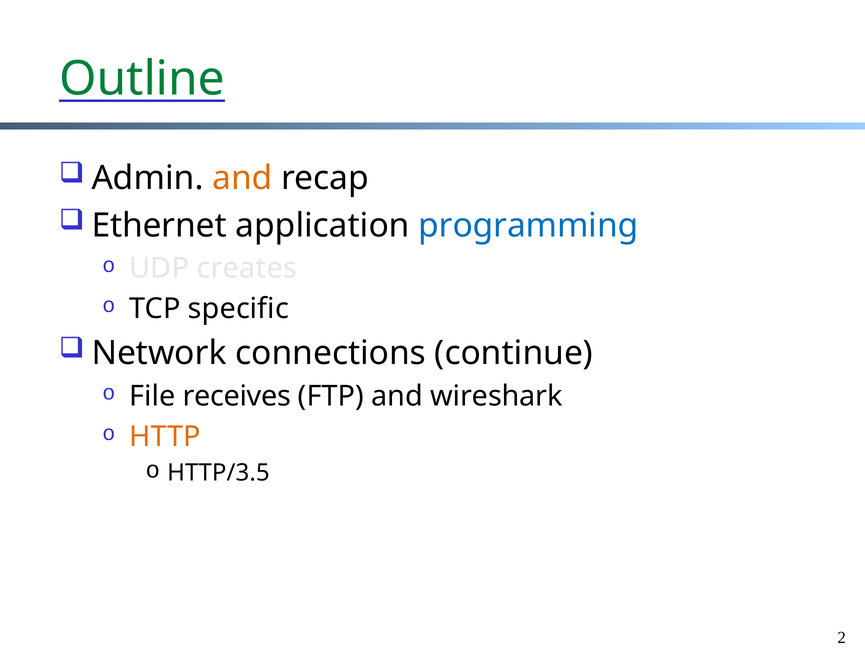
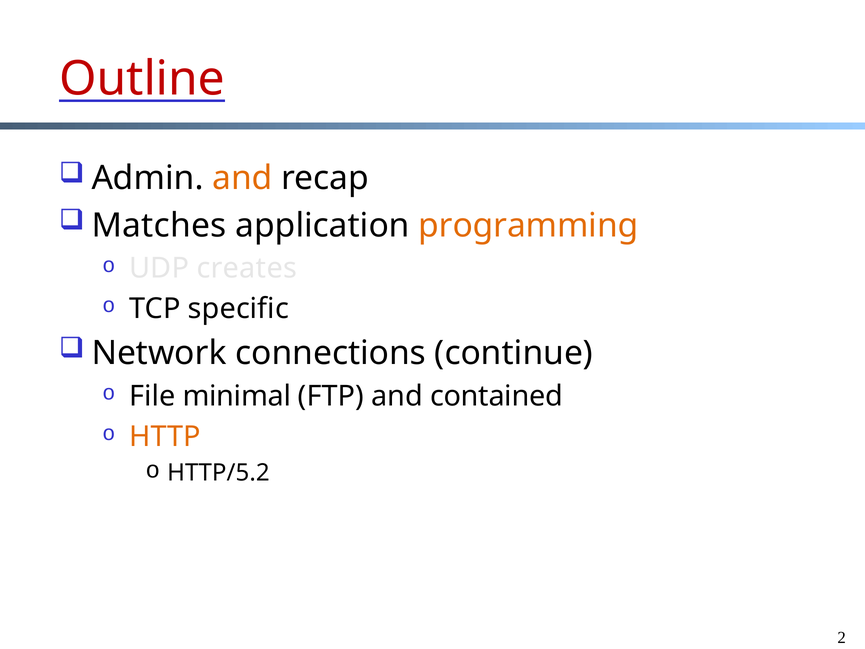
Outline colour: green -> red
Ethernet: Ethernet -> Matches
programming colour: blue -> orange
receives: receives -> minimal
wireshark: wireshark -> contained
HTTP/3.5: HTTP/3.5 -> HTTP/5.2
